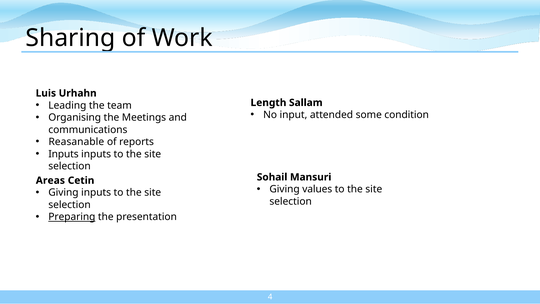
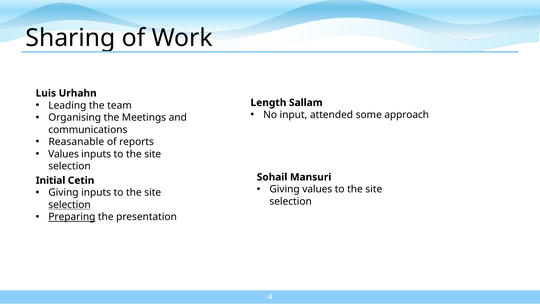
condition: condition -> approach
Inputs at (64, 154): Inputs -> Values
Areas: Areas -> Initial
selection at (70, 205) underline: none -> present
